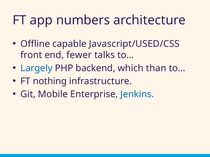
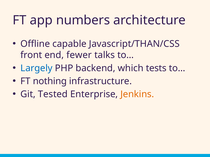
Javascript/USED/CSS: Javascript/USED/CSS -> Javascript/THAN/CSS
than: than -> tests
Mobile: Mobile -> Tested
Jenkins colour: blue -> orange
